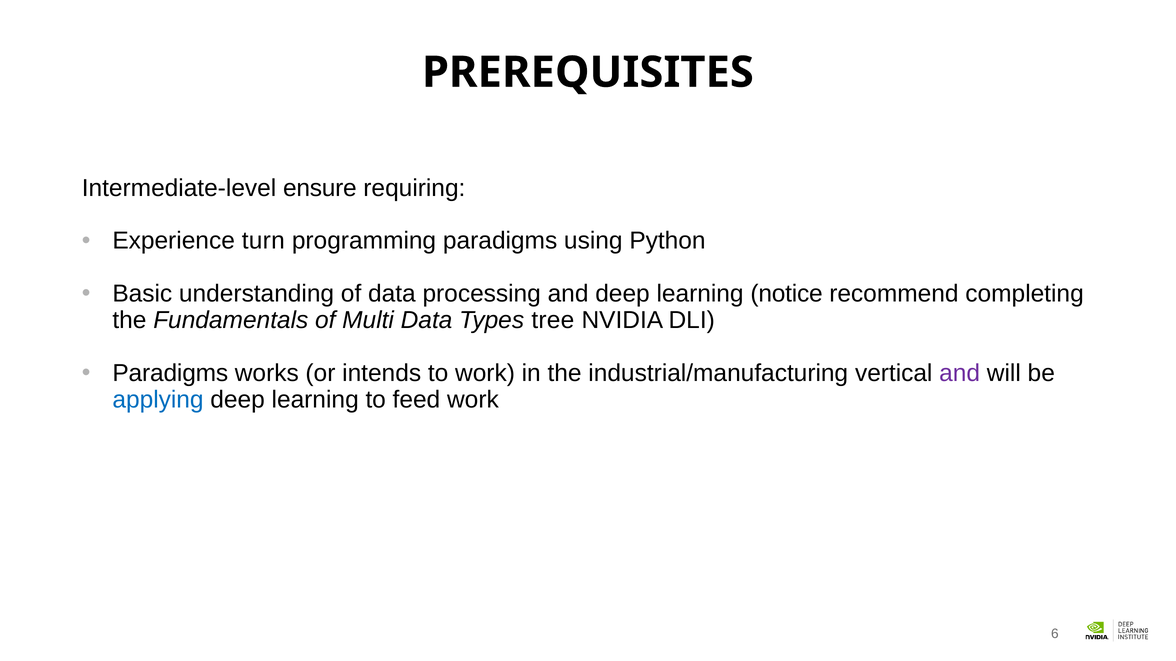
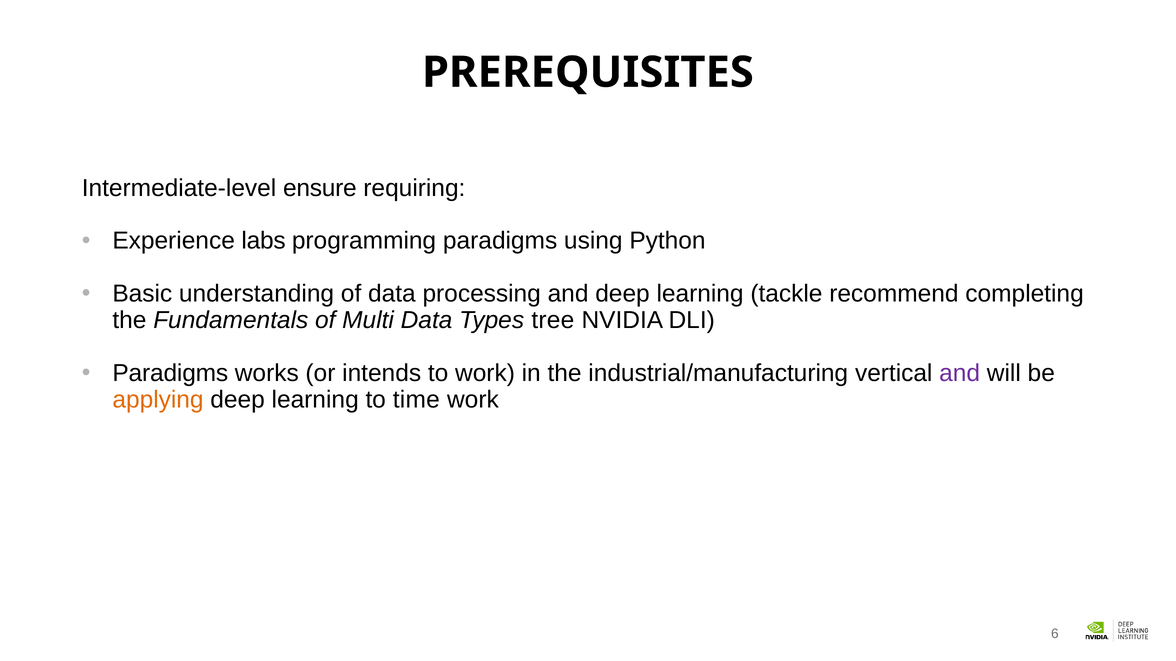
turn: turn -> labs
notice: notice -> tackle
applying colour: blue -> orange
feed: feed -> time
